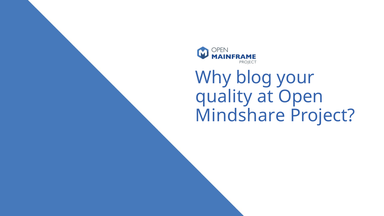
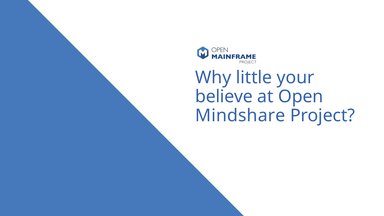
blog: blog -> little
quality: quality -> believe
